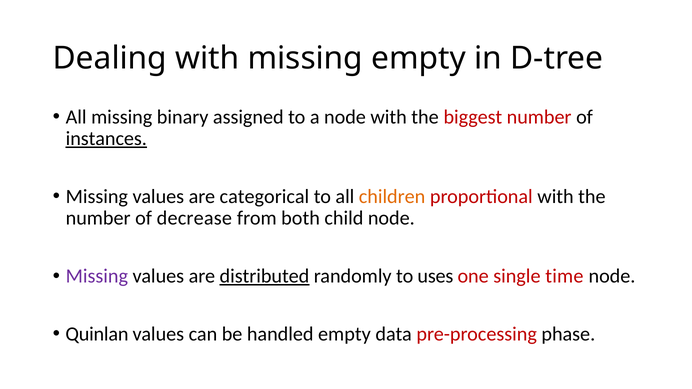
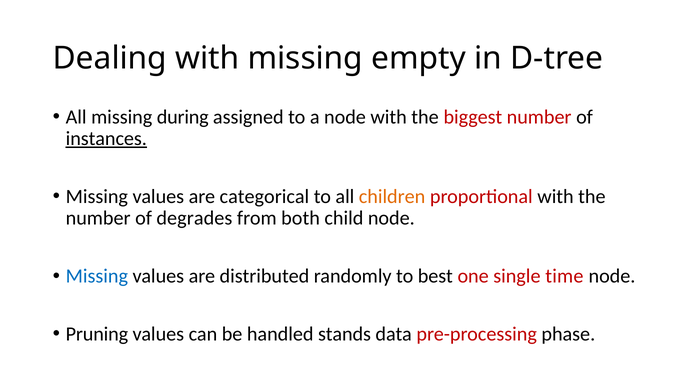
binary: binary -> during
decrease: decrease -> degrades
Missing at (97, 276) colour: purple -> blue
distributed underline: present -> none
uses: uses -> best
Quinlan: Quinlan -> Pruning
handled empty: empty -> stands
